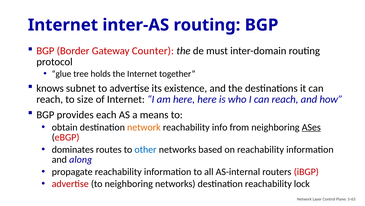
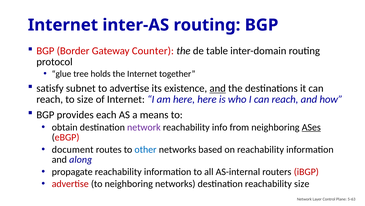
must: must -> table
knows: knows -> satisfy
and at (218, 88) underline: none -> present
network at (144, 127) colour: orange -> purple
dominates: dominates -> document
reachability lock: lock -> size
